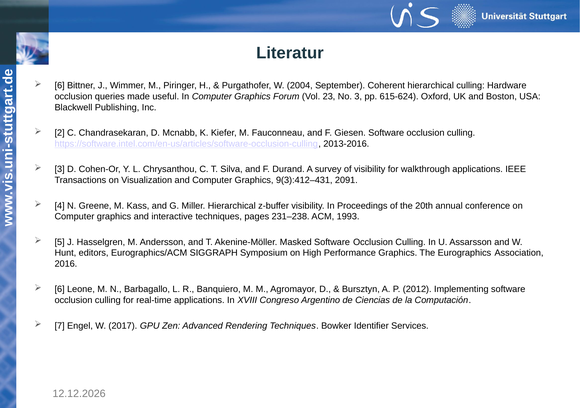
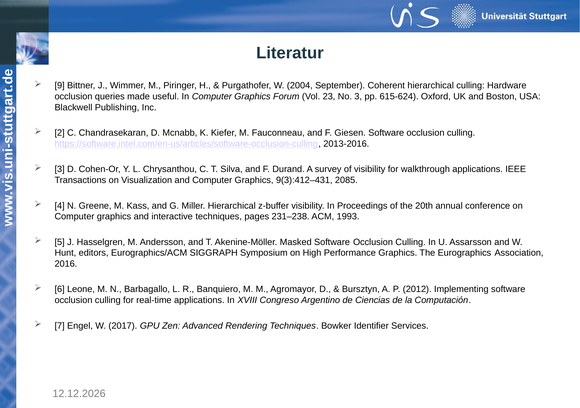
6 at (60, 86): 6 -> 9
2091: 2091 -> 2085
